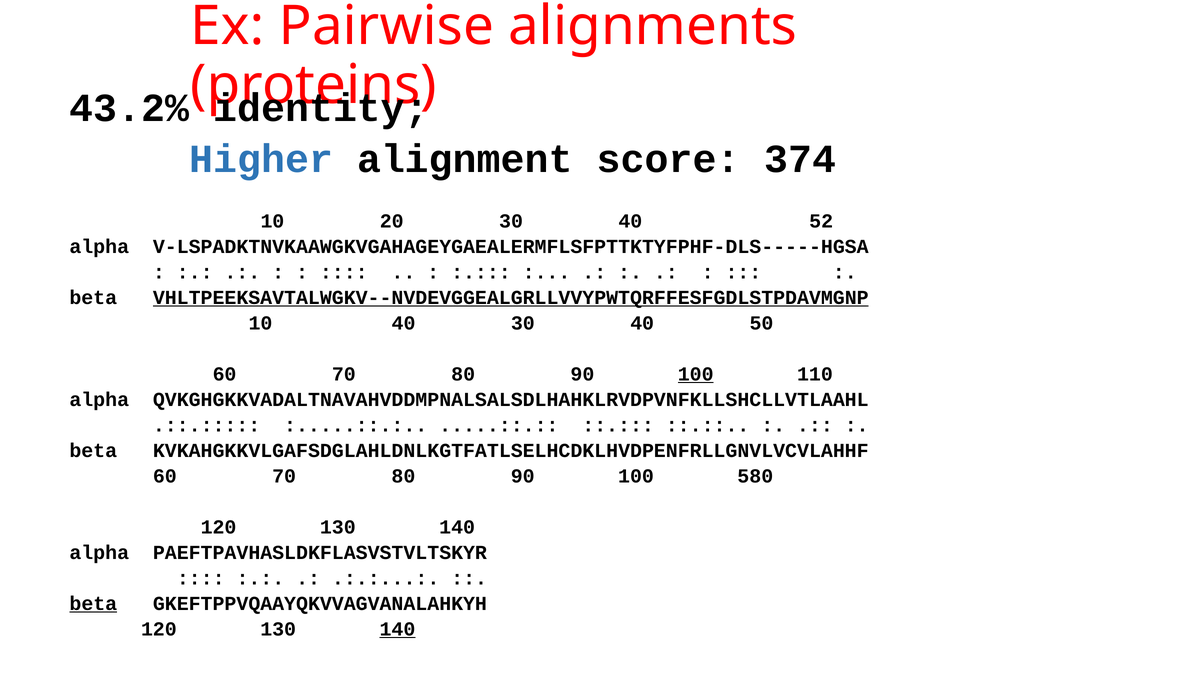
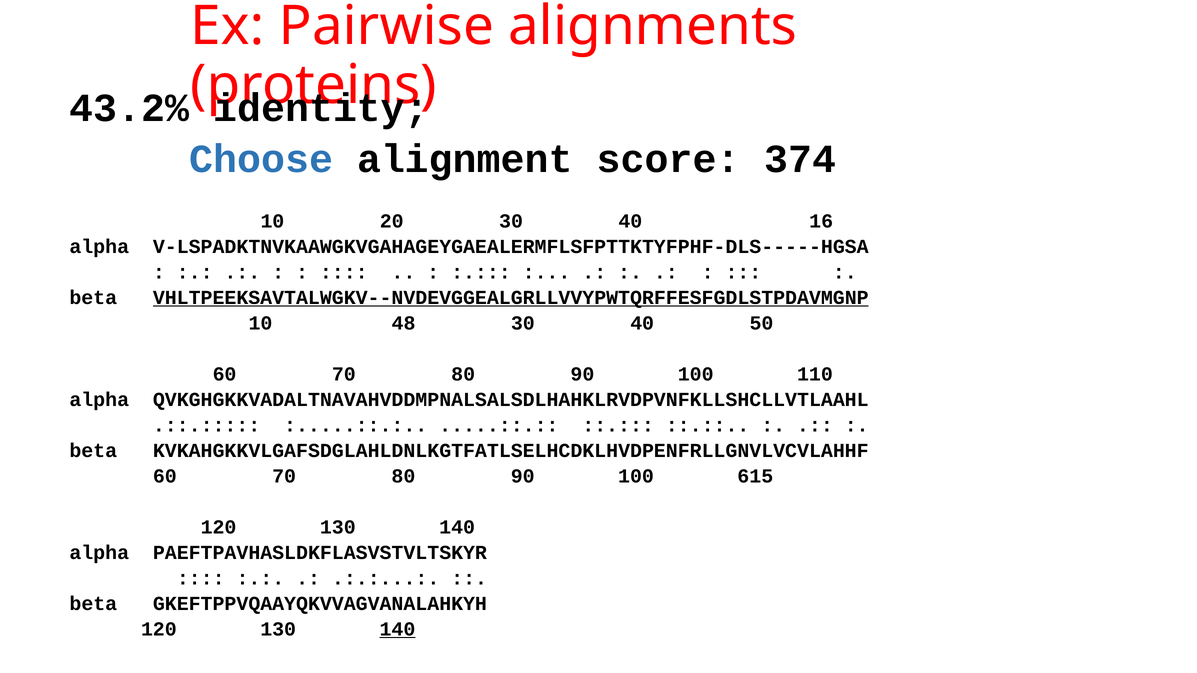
Higher: Higher -> Choose
52: 52 -> 16
10 40: 40 -> 48
100 at (696, 374) underline: present -> none
580: 580 -> 615
beta at (93, 604) underline: present -> none
